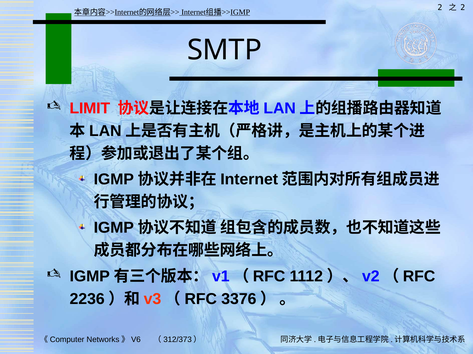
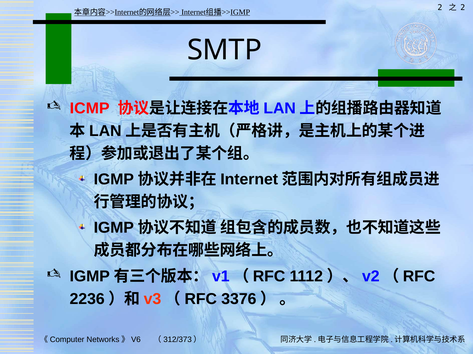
LIMIT: LIMIT -> ICMP
